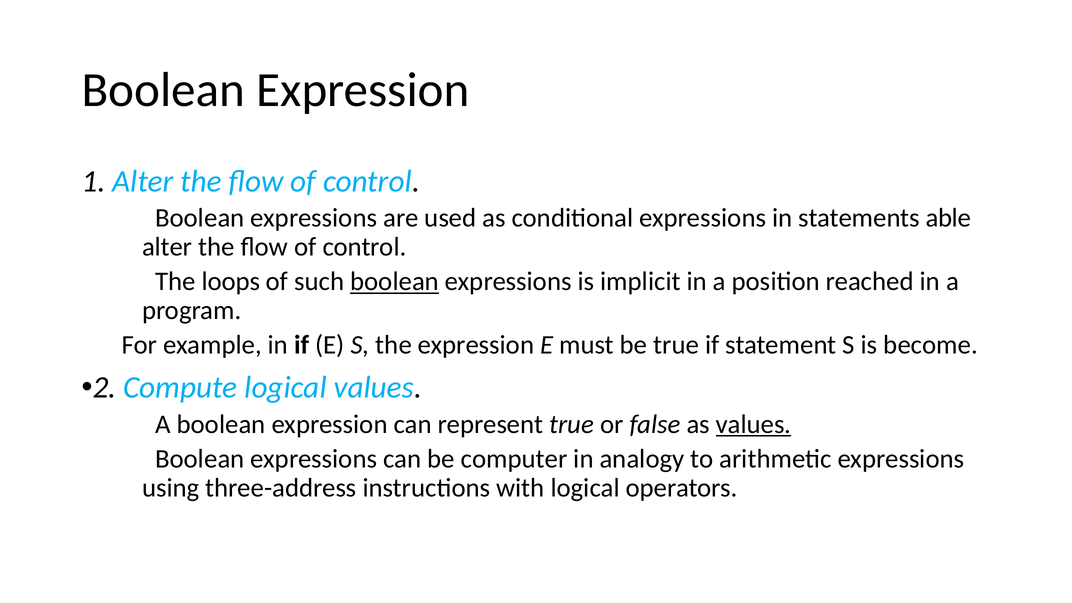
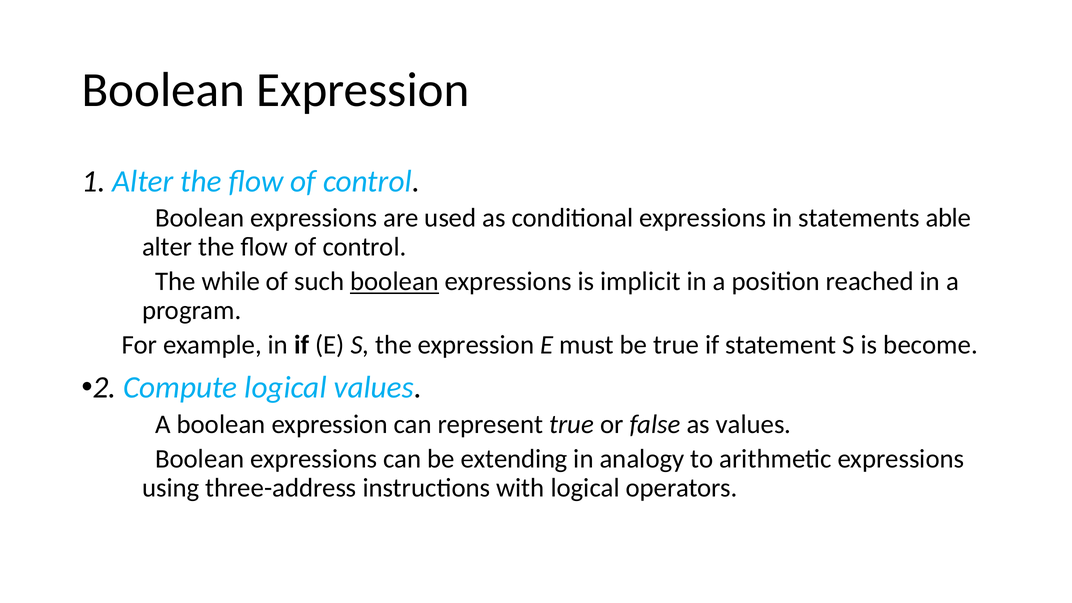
loops: loops -> while
values at (754, 424) underline: present -> none
computer: computer -> extending
